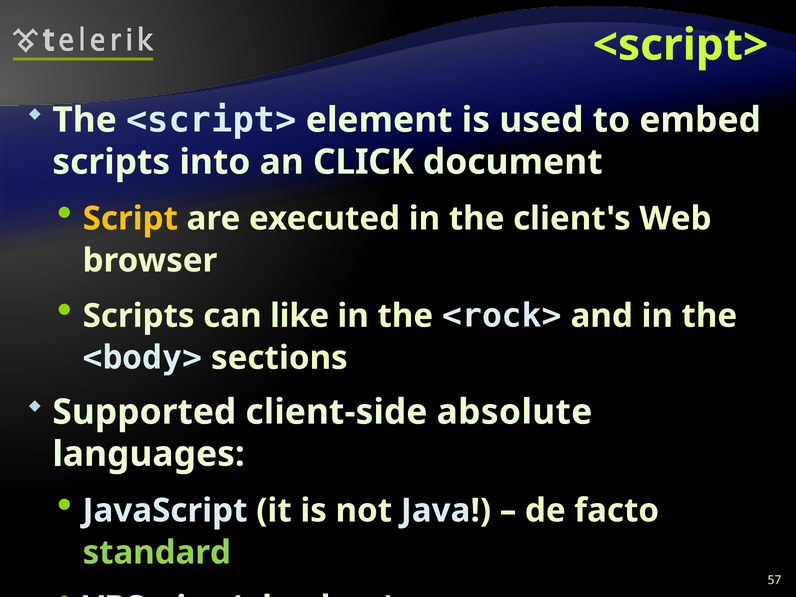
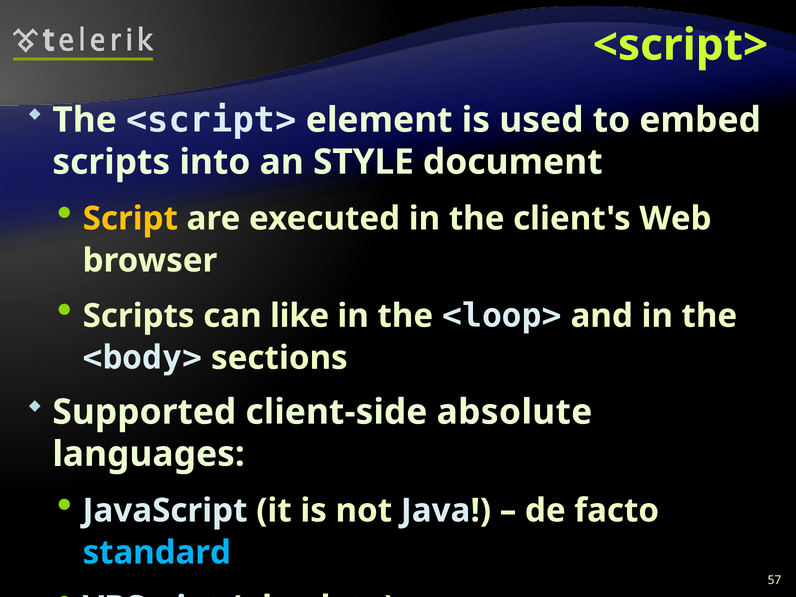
CLICK: CLICK -> STYLE
<rock>: <rock> -> <loop>
standard colour: light green -> light blue
